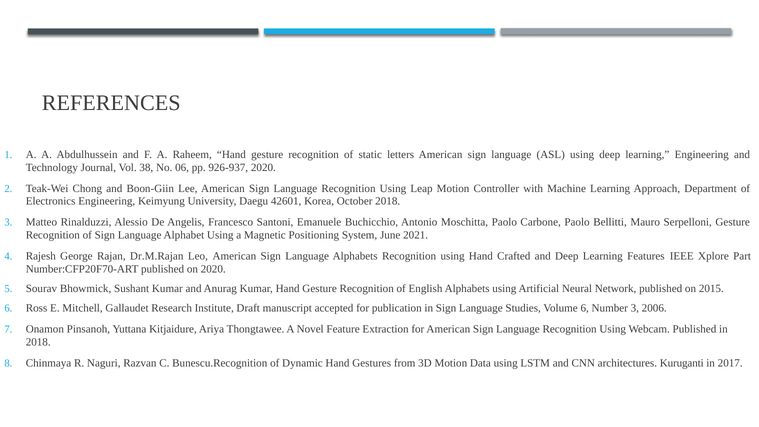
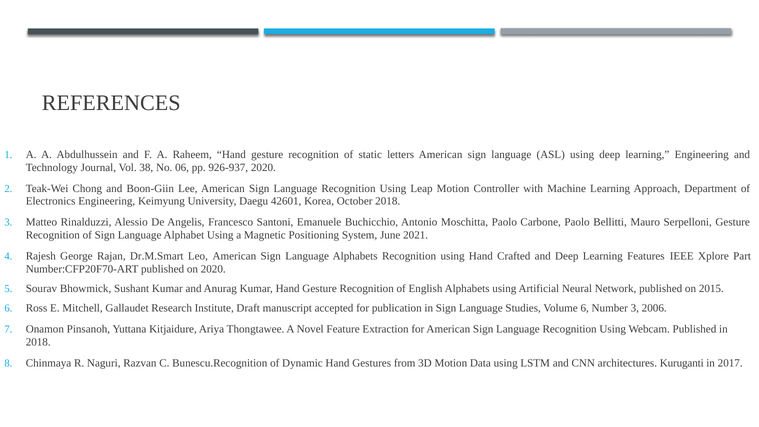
Dr.M.Rajan: Dr.M.Rajan -> Dr.M.Smart
